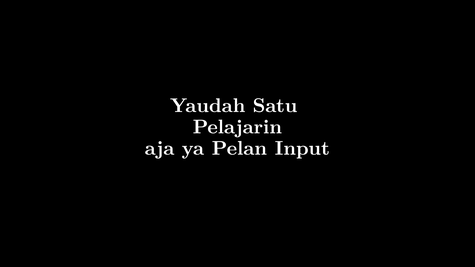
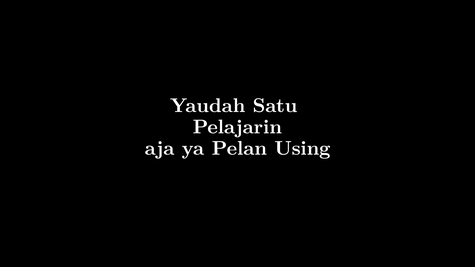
Input: Input -> Using
